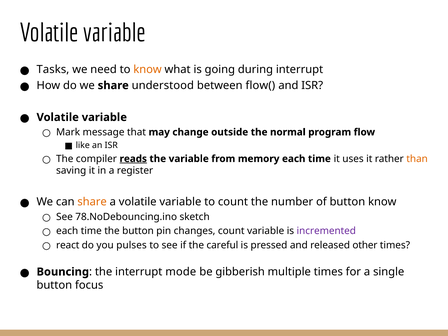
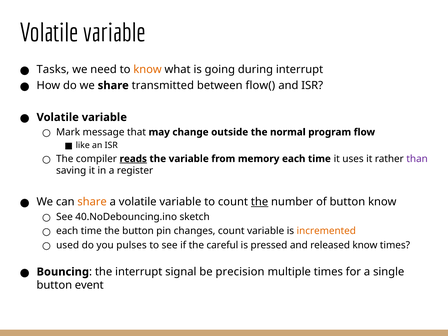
understood: understood -> transmitted
than colour: orange -> purple
the at (260, 202) underline: none -> present
78.NoDebouncing.ino: 78.NoDebouncing.ino -> 40.NoDebouncing.ino
incremented colour: purple -> orange
react: react -> used
released other: other -> know
mode: mode -> signal
gibberish: gibberish -> precision
focus: focus -> event
